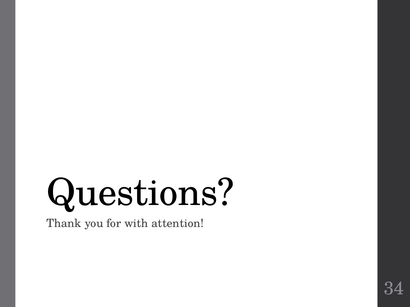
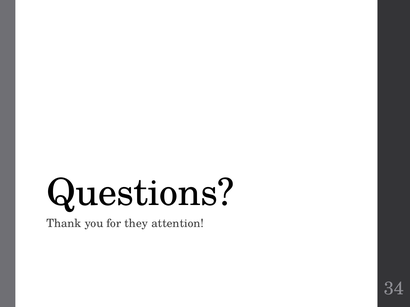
with: with -> they
